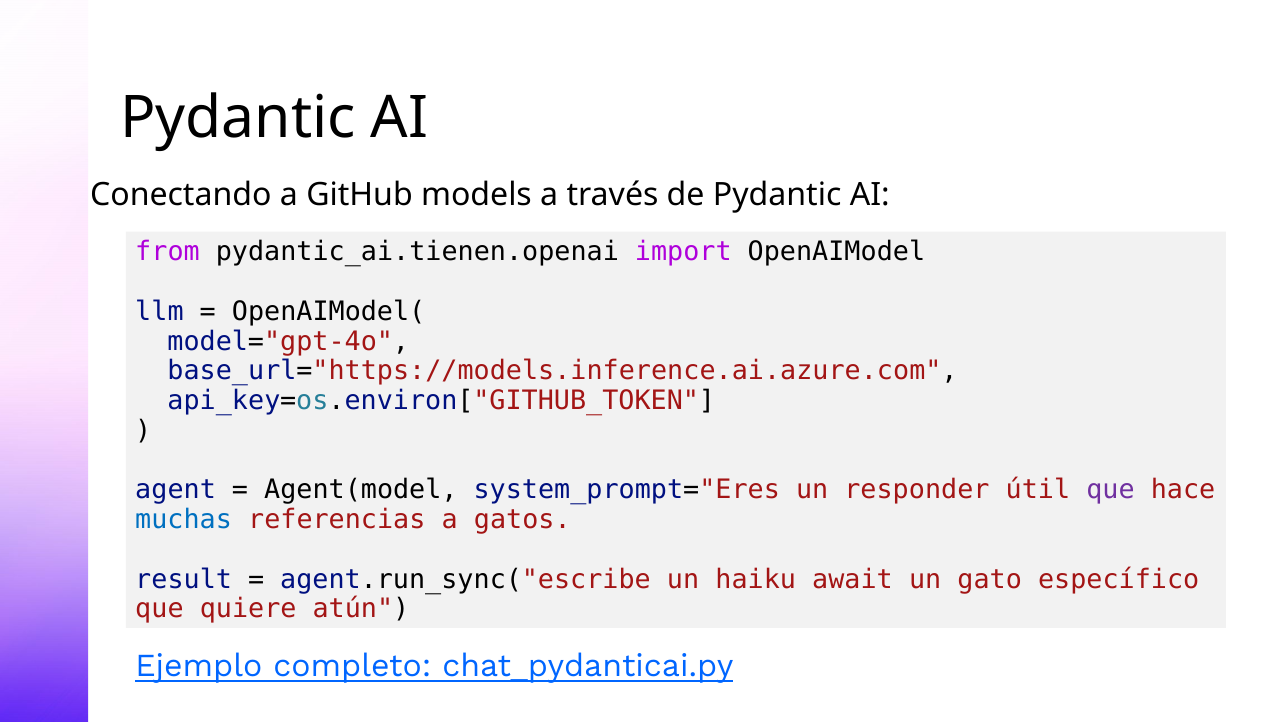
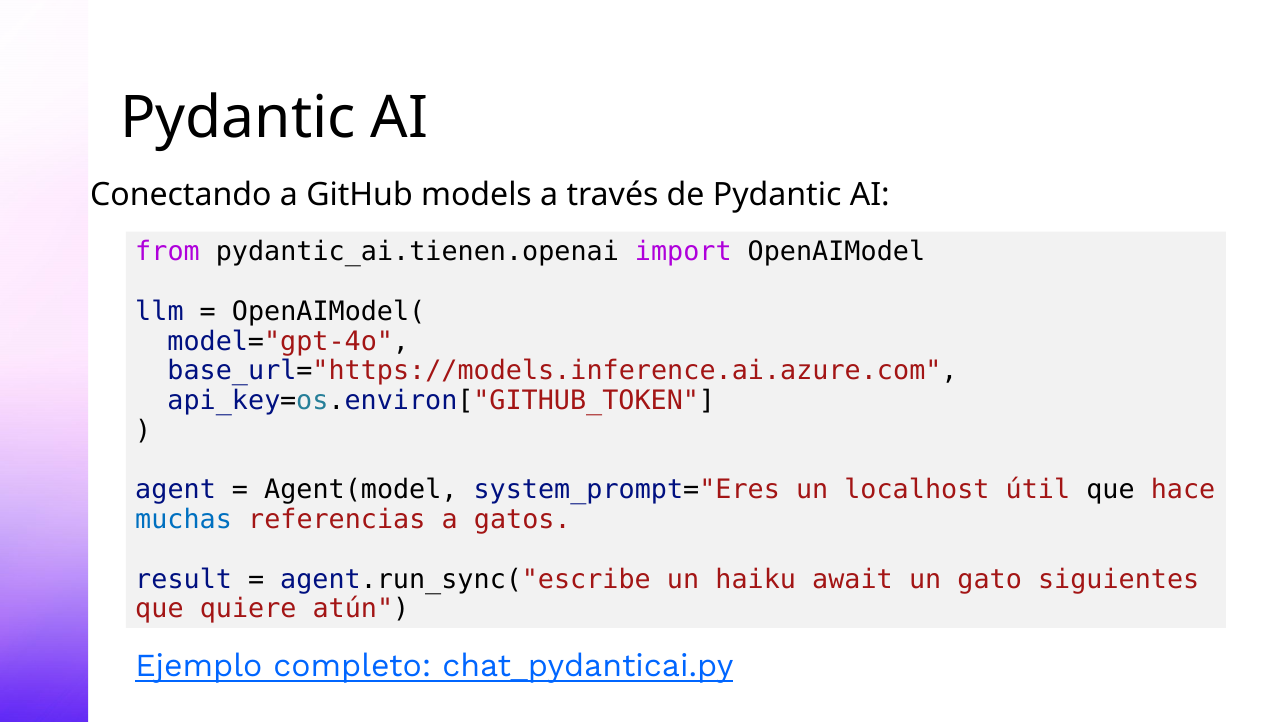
responder: responder -> localhost
que at (1111, 490) colour: purple -> black
específico: específico -> siguientes
